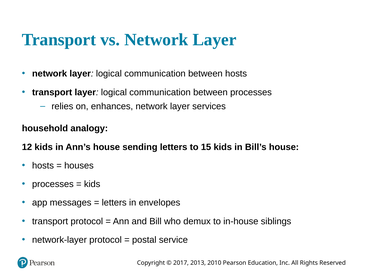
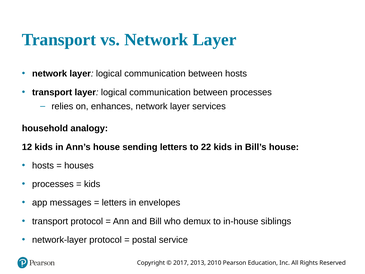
15: 15 -> 22
